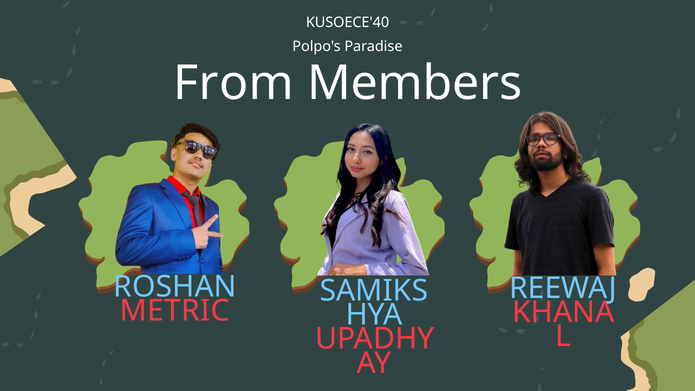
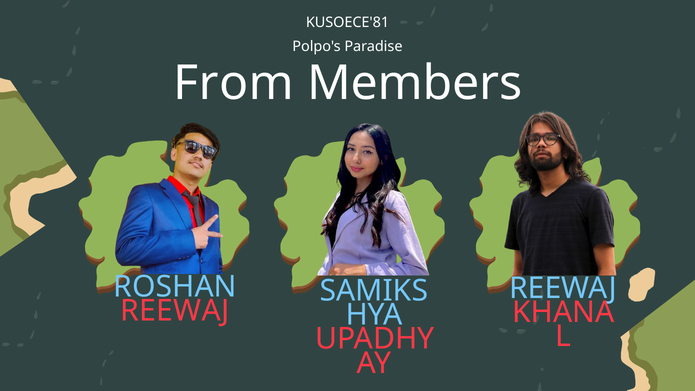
KUSOECE'40: KUSOECE'40 -> KUSOECE'81
METRIC at (175, 311): METRIC -> REEWAJ
